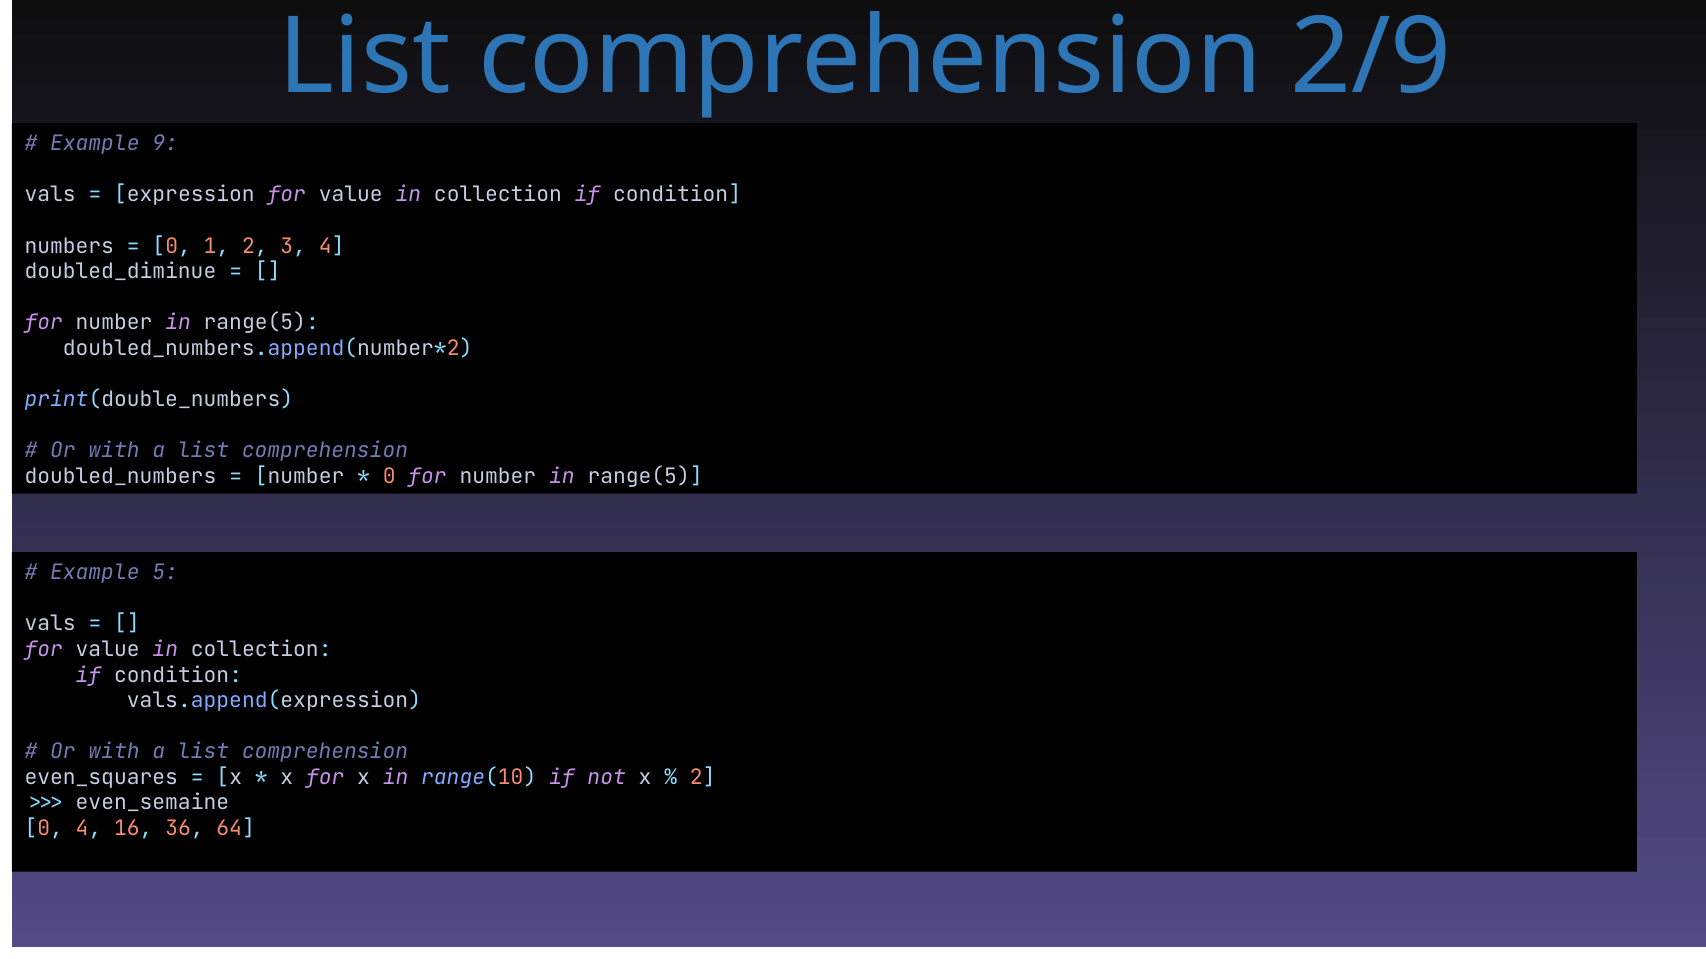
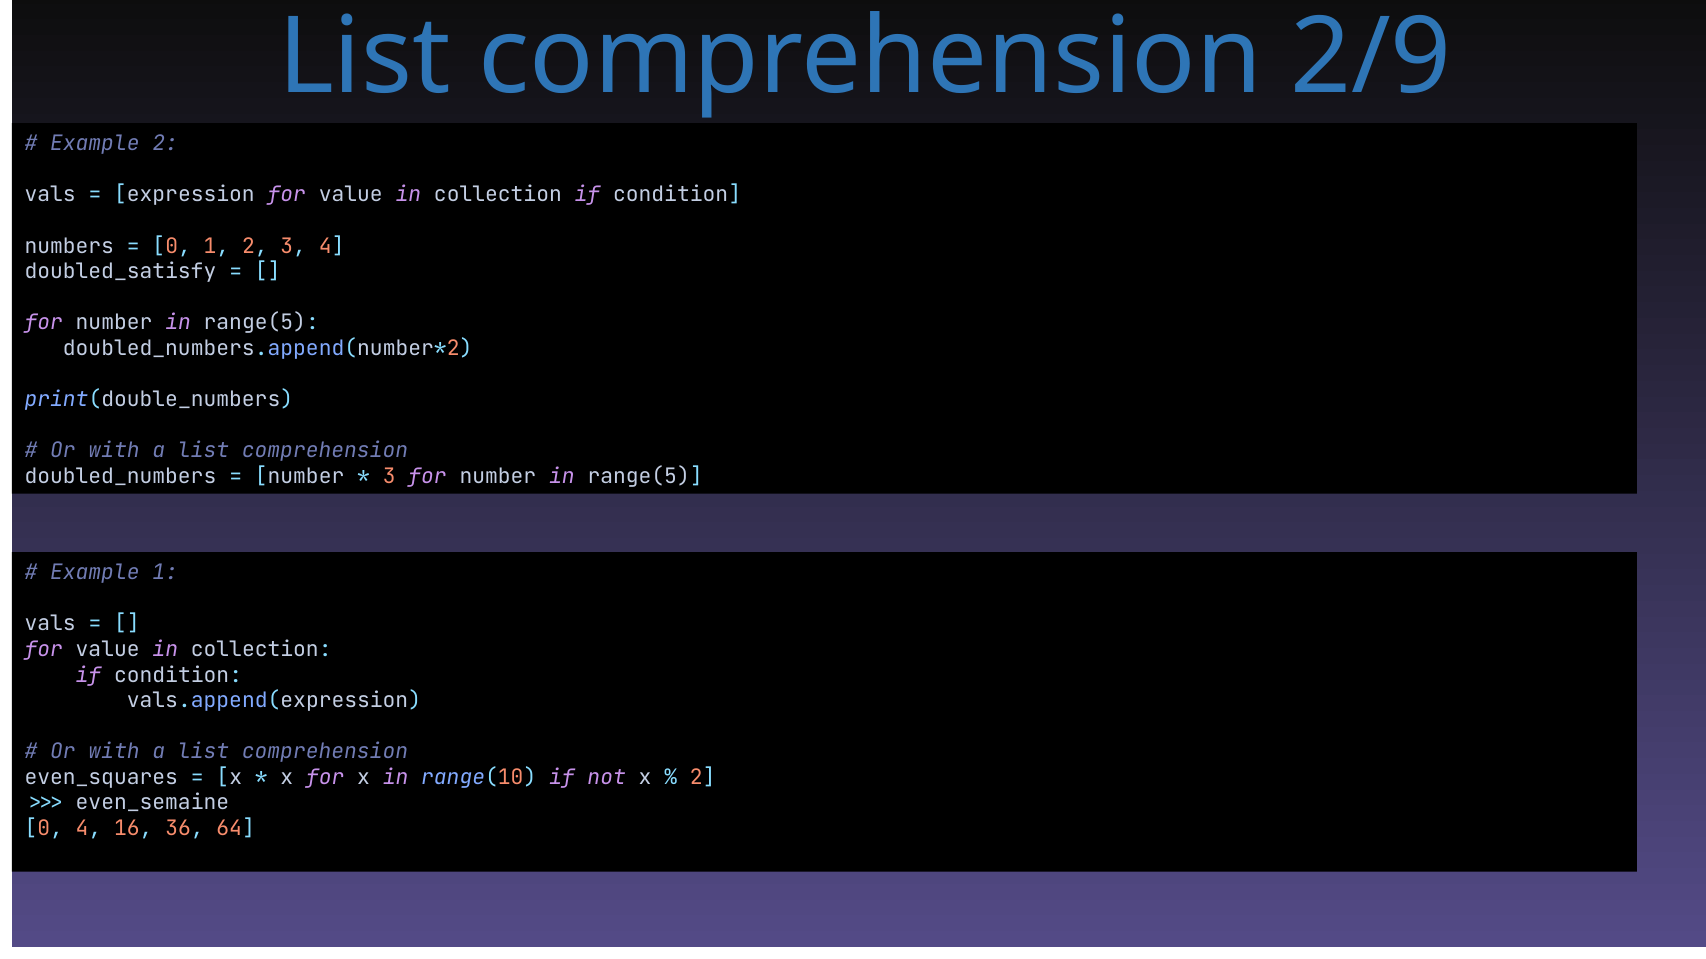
Example 9: 9 -> 2
doubled_diminue: doubled_diminue -> doubled_satisfy
0 at (389, 476): 0 -> 3
Example 5: 5 -> 1
